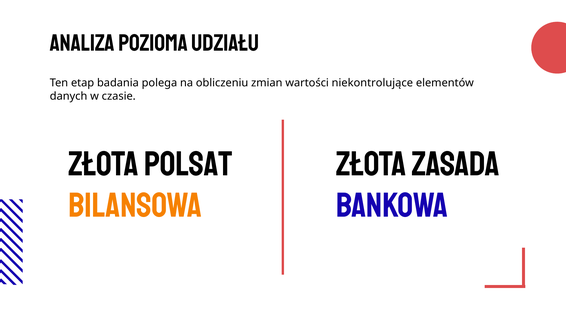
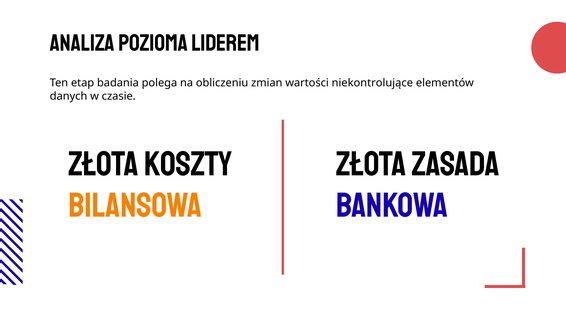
udziału: udziału -> liderem
POLSAT: POLSAT -> KOSZTY
